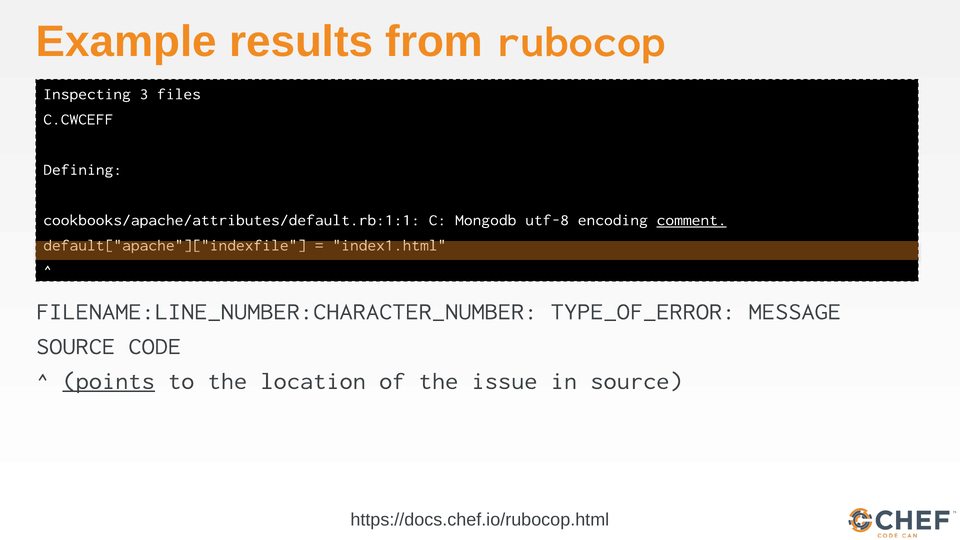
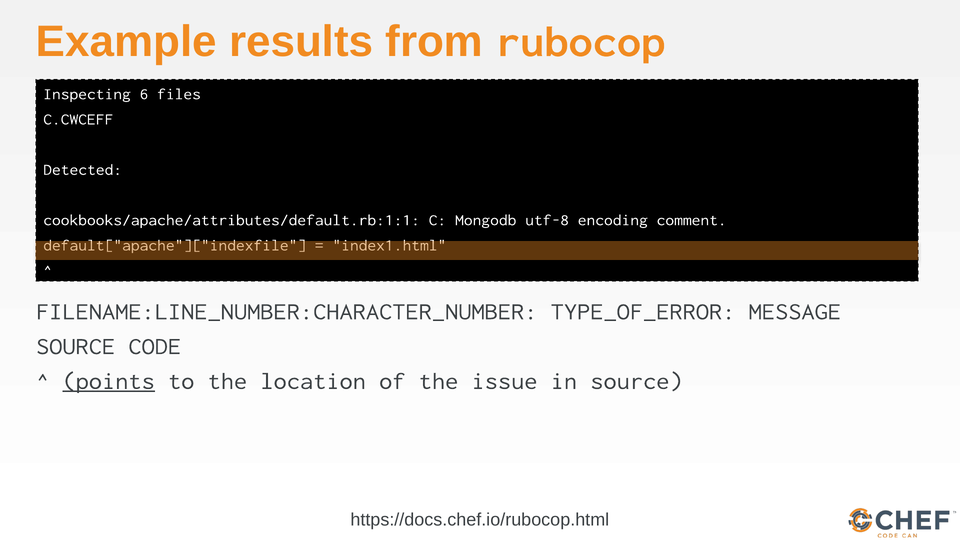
3: 3 -> 6
Defining: Defining -> Detected
comment underline: present -> none
